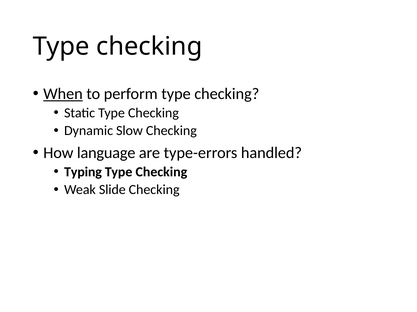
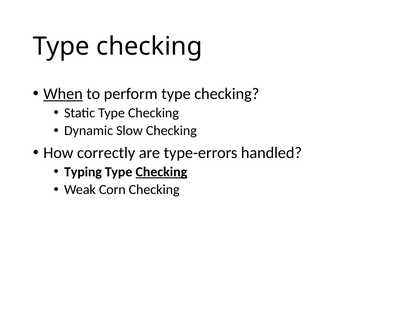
language: language -> correctly
Checking at (161, 172) underline: none -> present
Slide: Slide -> Corn
